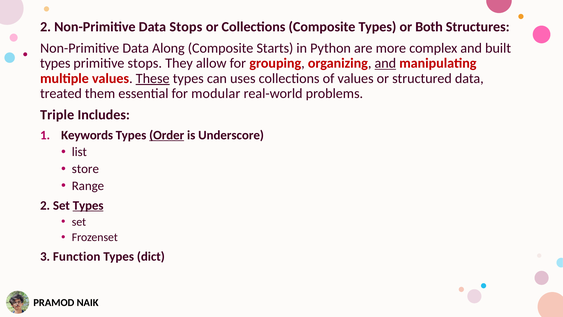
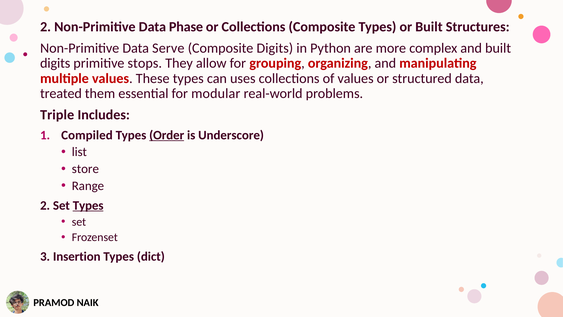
Data Stops: Stops -> Phase
or Both: Both -> Built
Along: Along -> Serve
Composite Starts: Starts -> Digits
types at (55, 63): types -> digits
and at (385, 63) underline: present -> none
These underline: present -> none
Keywords: Keywords -> Compiled
Function: Function -> Insertion
